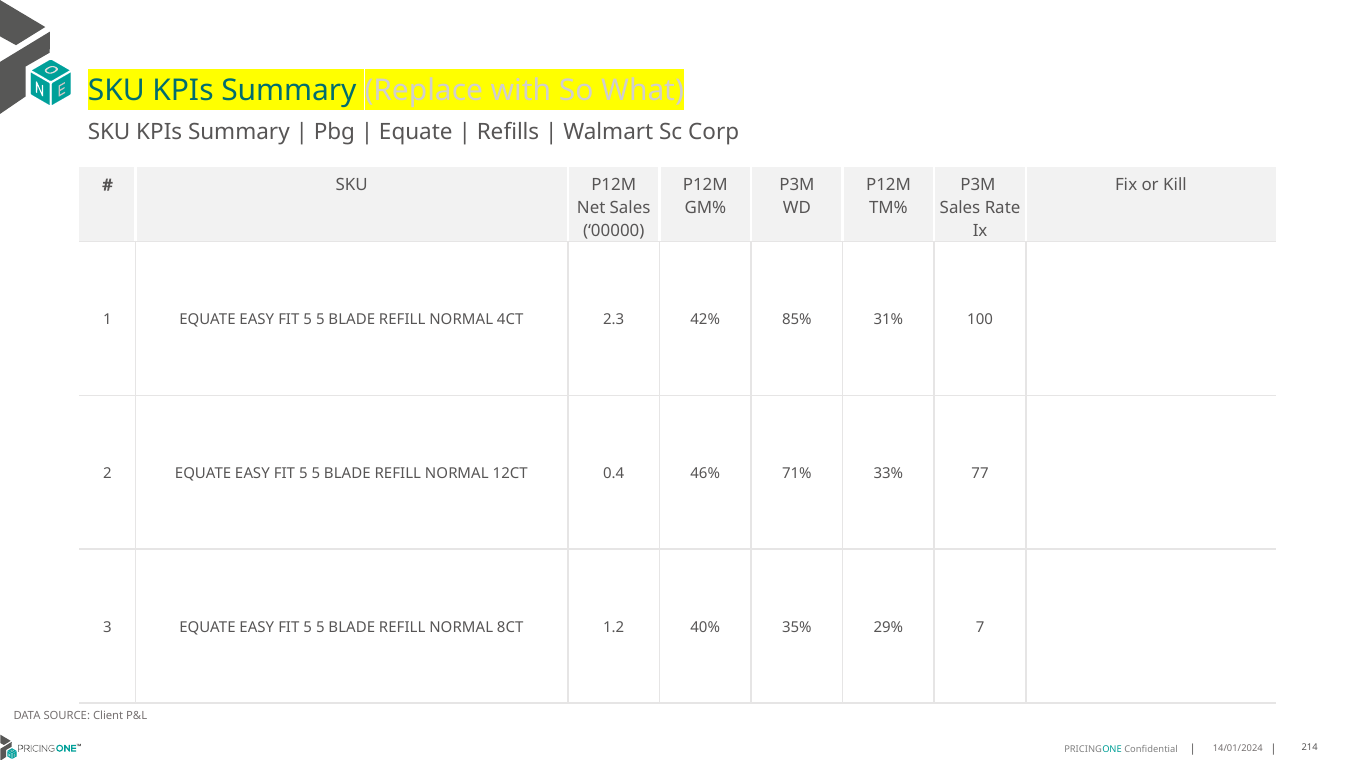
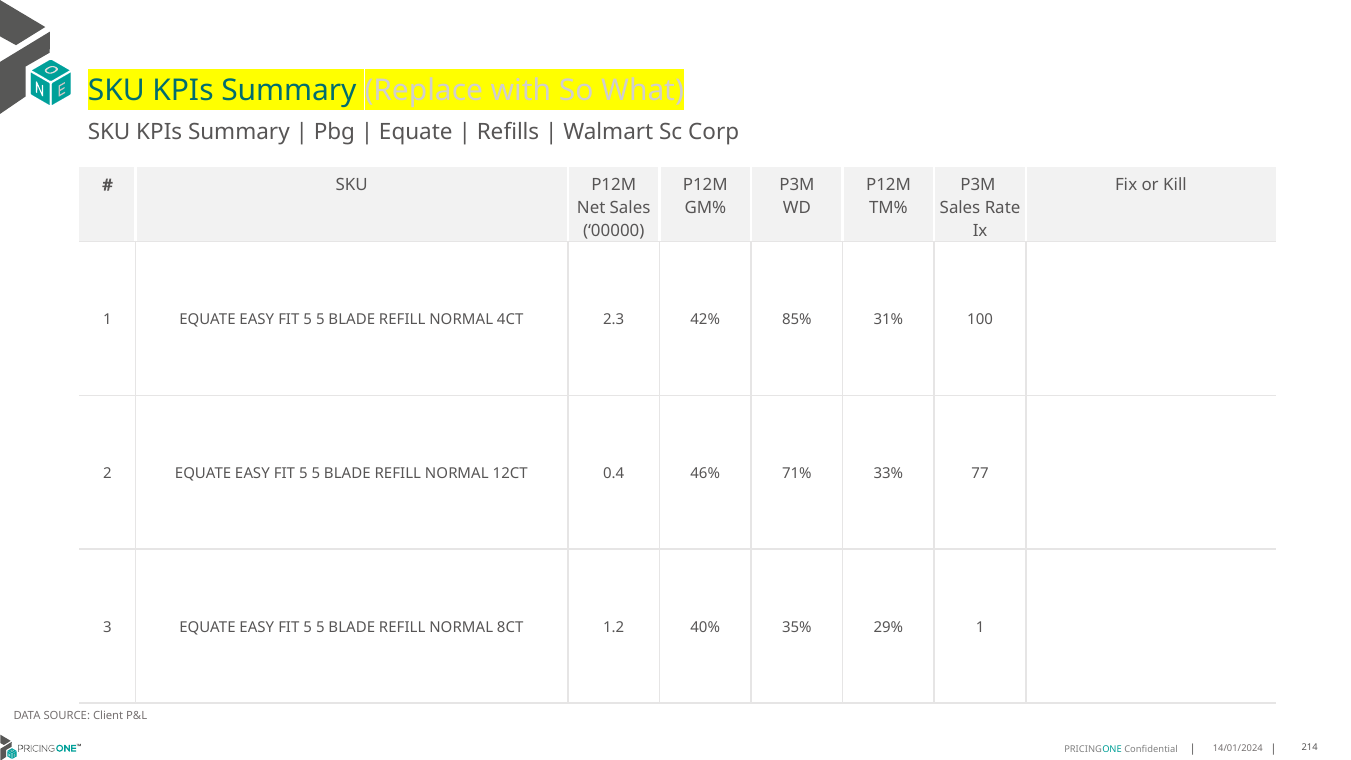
29% 7: 7 -> 1
